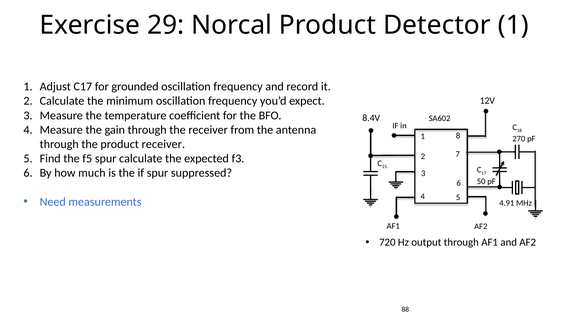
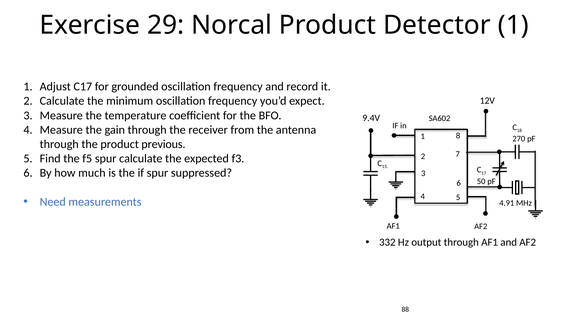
8.4V: 8.4V -> 9.4V
product receiver: receiver -> previous
720: 720 -> 332
